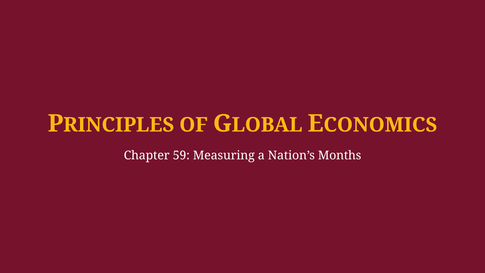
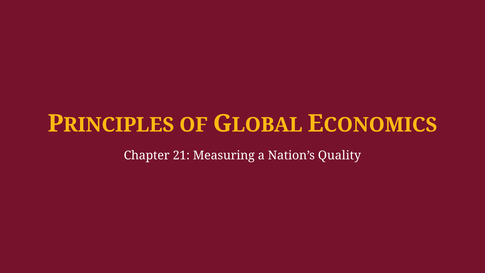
59: 59 -> 21
Months: Months -> Quality
